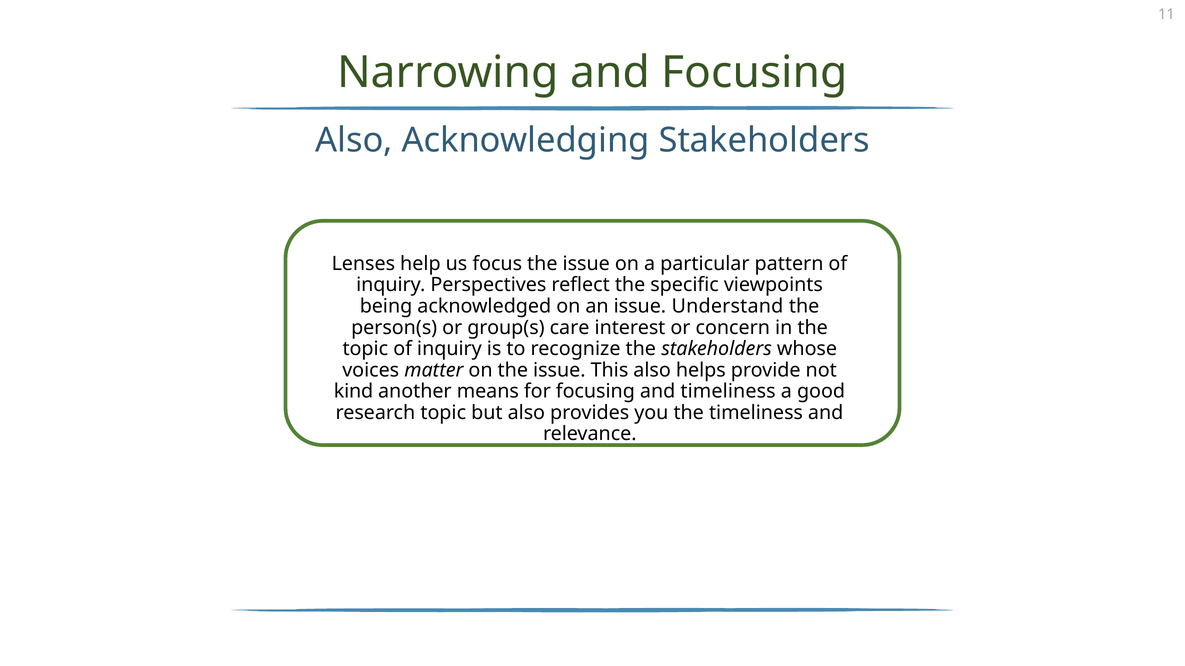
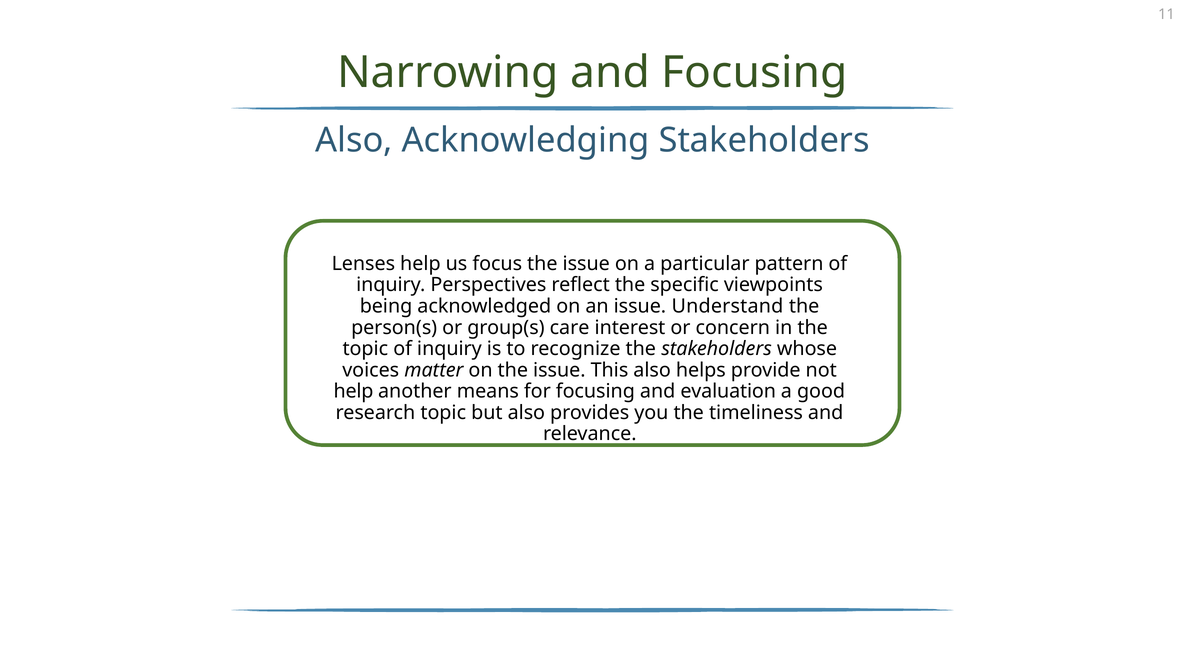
kind at (353, 392): kind -> help
and timeliness: timeliness -> evaluation
